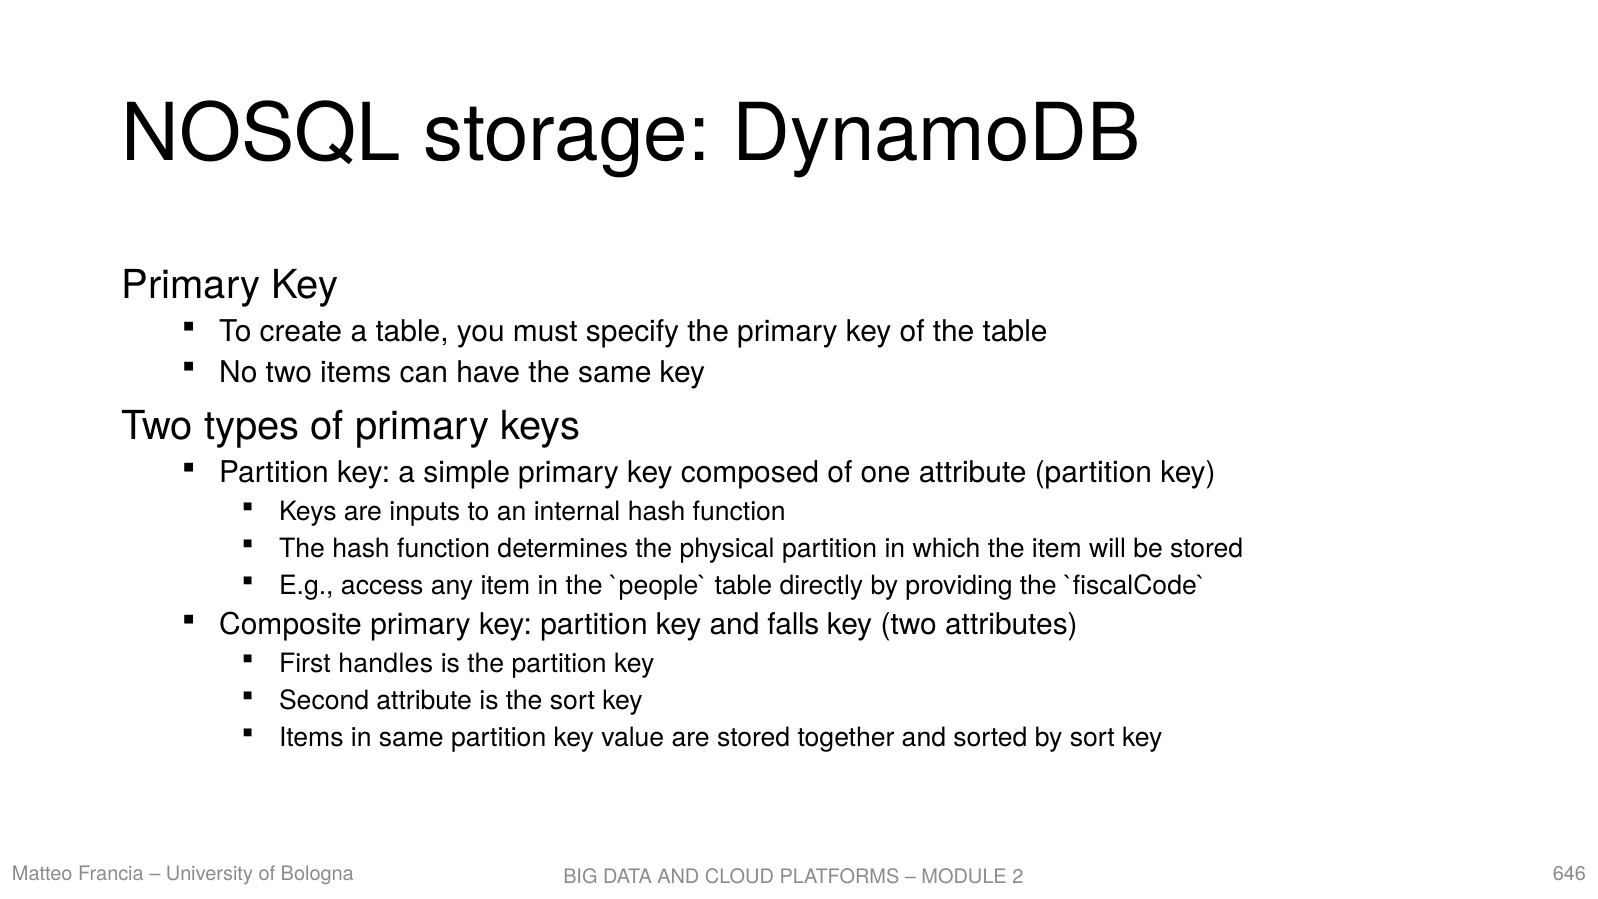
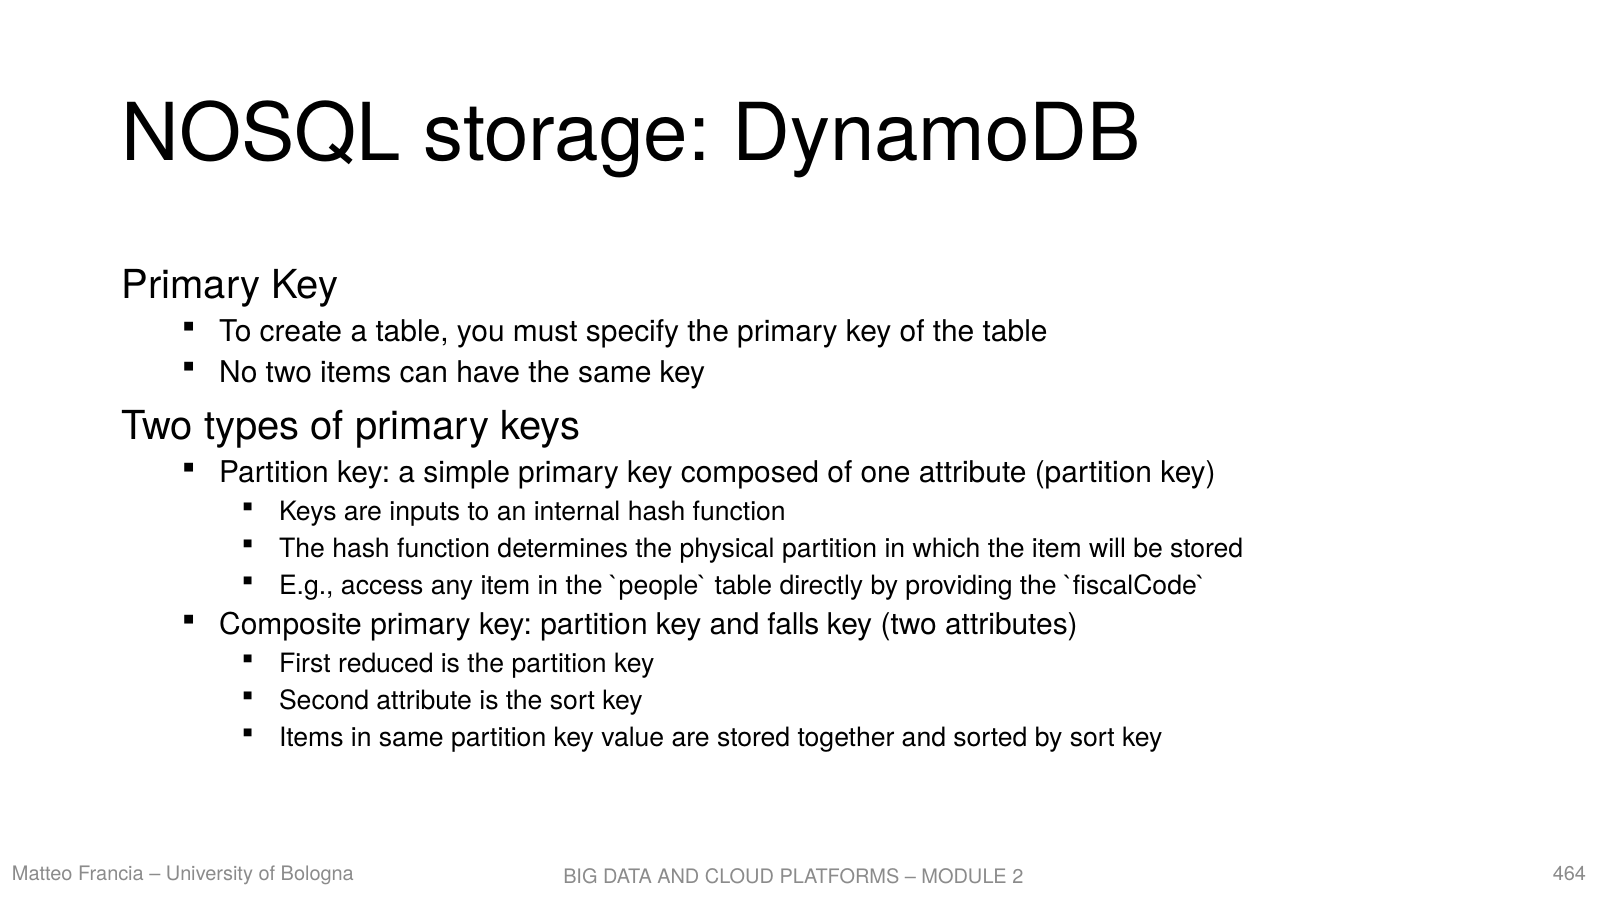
handles: handles -> reduced
646: 646 -> 464
